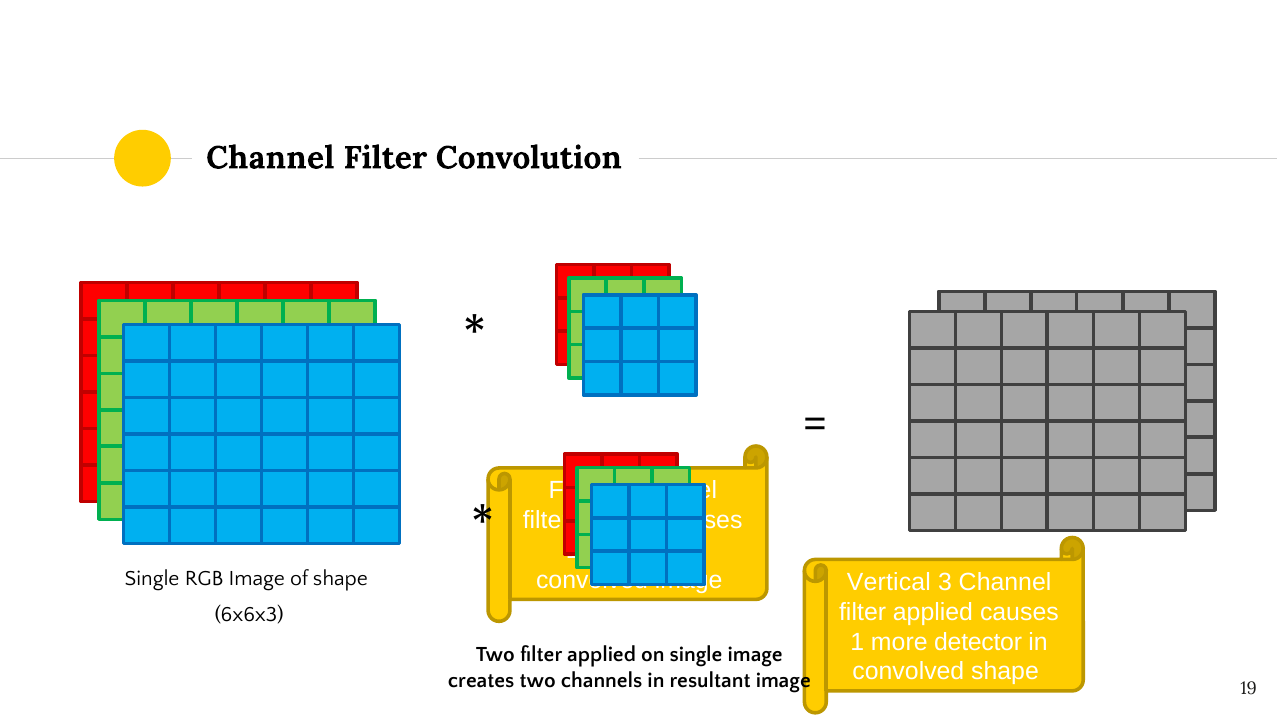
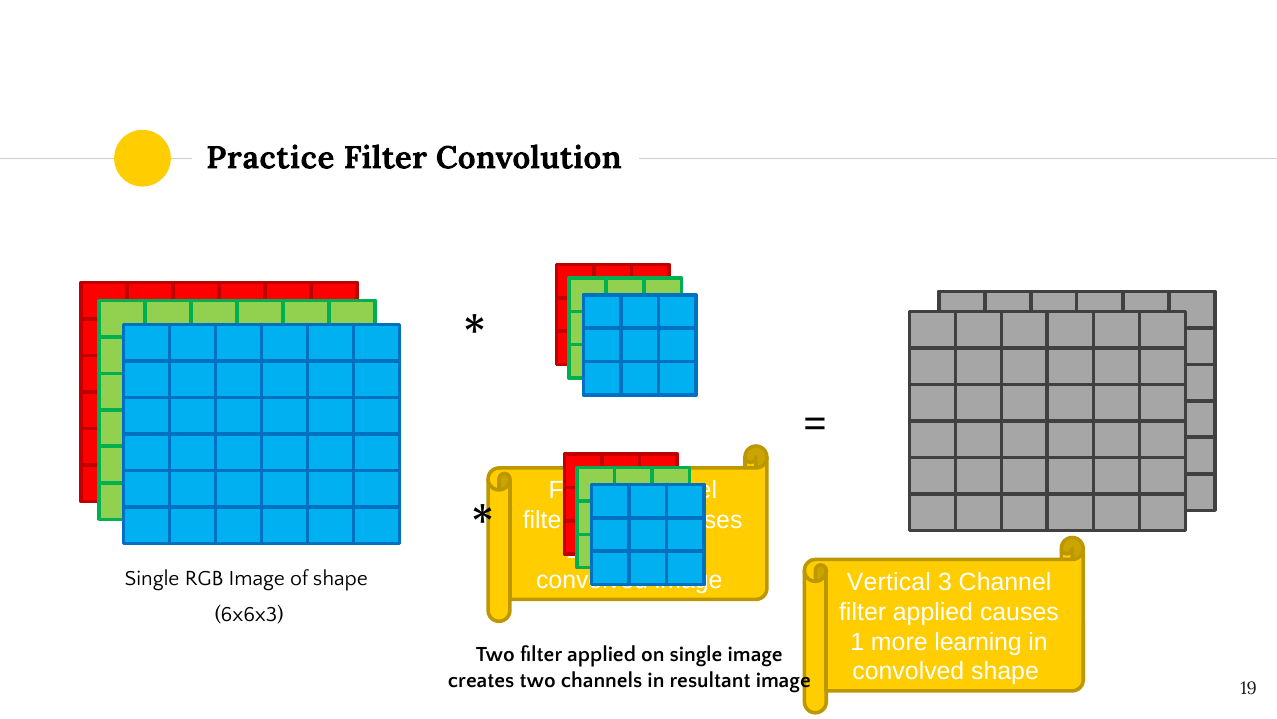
Channel at (270, 158): Channel -> Practice
detector: detector -> learning
